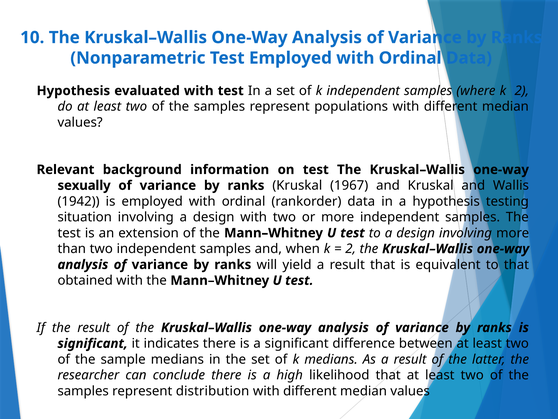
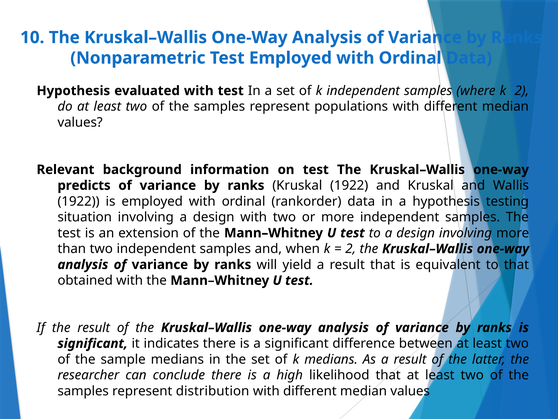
sexually: sexually -> predicts
Kruskal 1967: 1967 -> 1922
1942 at (79, 201): 1942 -> 1922
